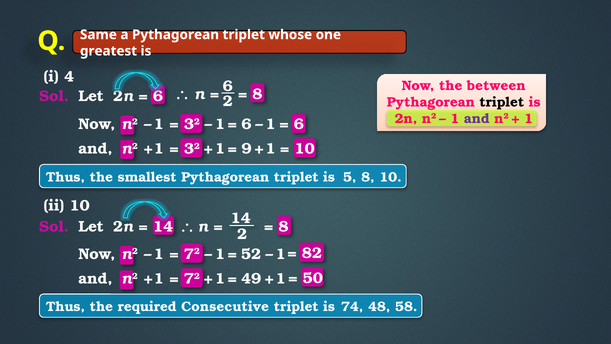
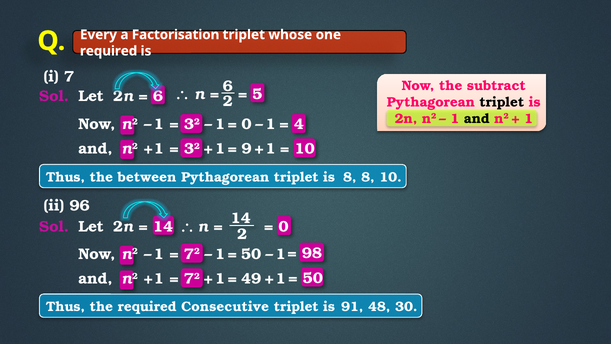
Same: Same -> Every
a Pythagorean: Pythagorean -> Factorisation
greatest at (109, 51): greatest -> required
4: 4 -> 7
between: between -> subtract
8 at (257, 94): 8 -> 5
and at (477, 118) colour: purple -> black
6 at (246, 124): 6 -> 0
6 at (299, 124): 6 -> 4
smallest: smallest -> between
5 at (350, 177): 5 -> 8
ii 10: 10 -> 96
8 at (283, 226): 8 -> 0
82: 82 -> 98
52 at (251, 254): 52 -> 50
74: 74 -> 91
58: 58 -> 30
